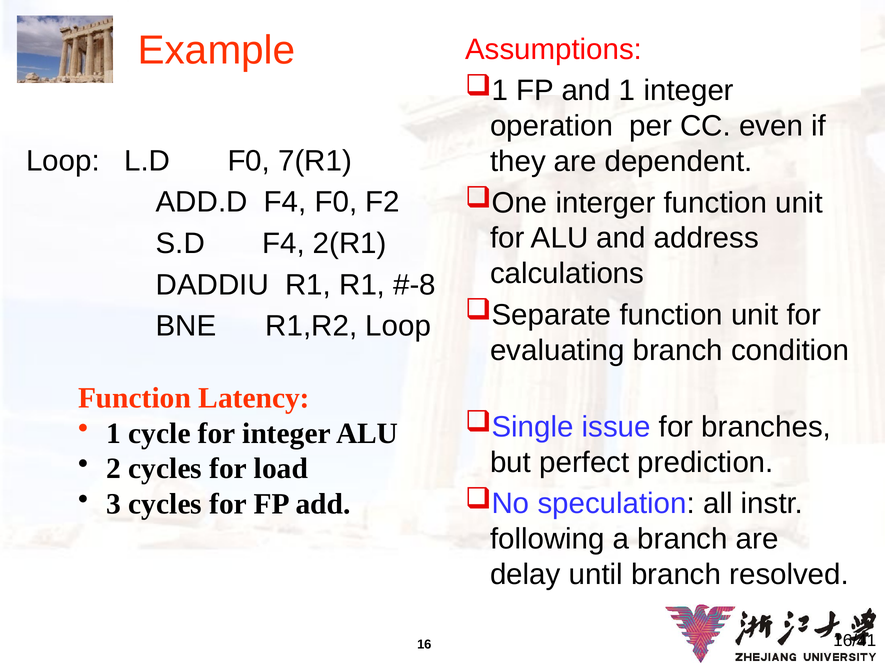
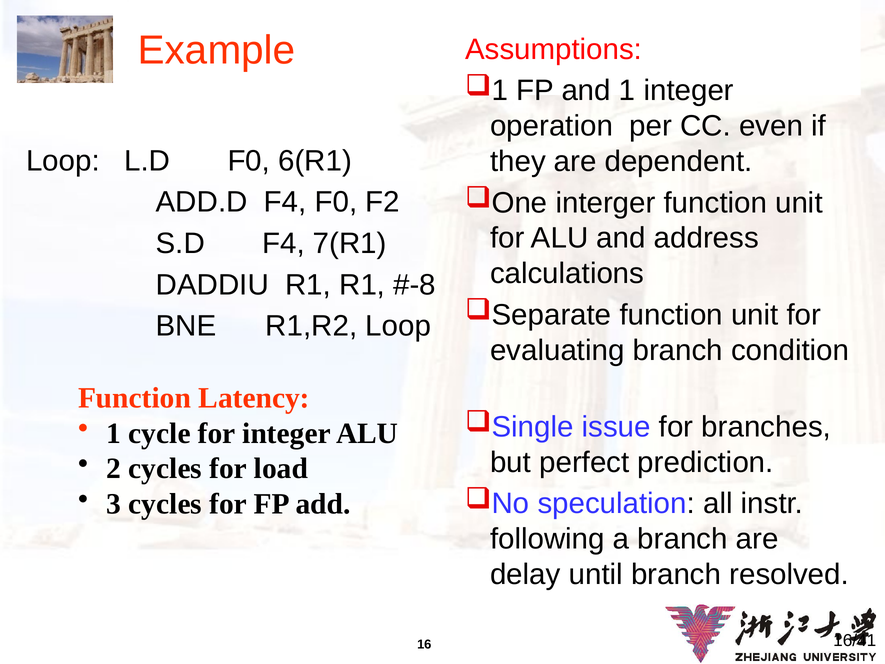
7(R1: 7(R1 -> 6(R1
2(R1: 2(R1 -> 7(R1
